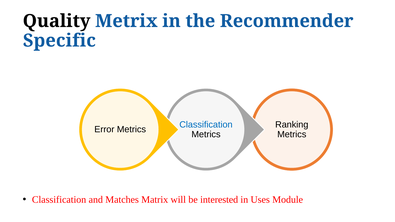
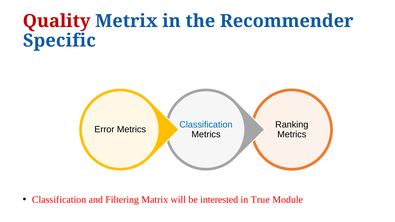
Quality colour: black -> red
Matches: Matches -> Filtering
Uses: Uses -> True
